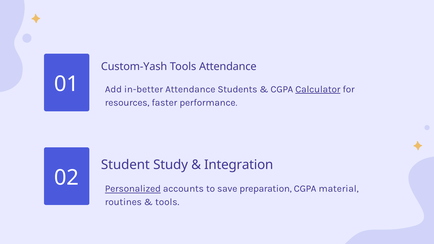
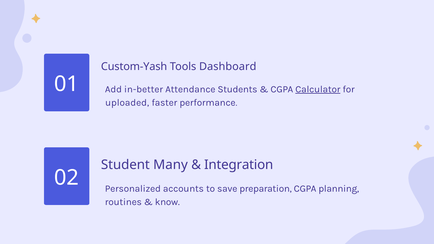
Tools Attendance: Attendance -> Dashboard
resources: resources -> uploaded
Study: Study -> Many
Personalized underline: present -> none
material: material -> planning
tools at (167, 202): tools -> know
